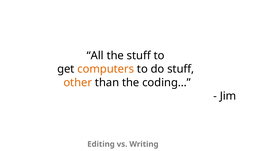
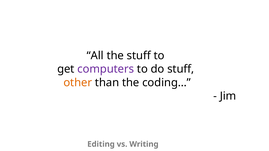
computers colour: orange -> purple
